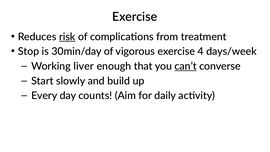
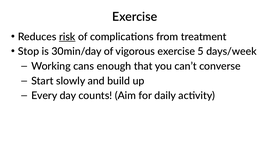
4: 4 -> 5
liver: liver -> cans
can’t underline: present -> none
